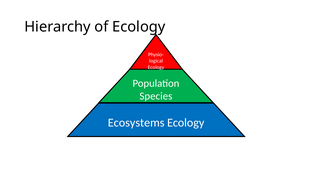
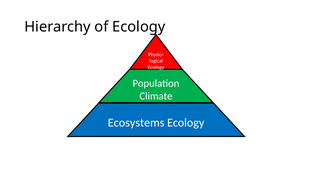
Species: Species -> Climate
